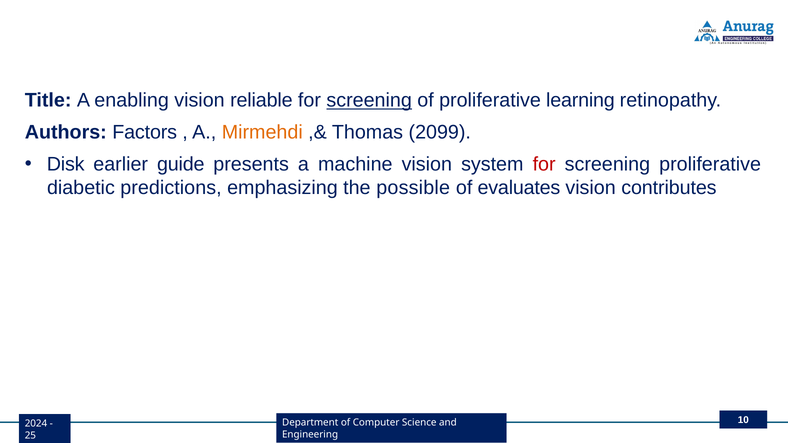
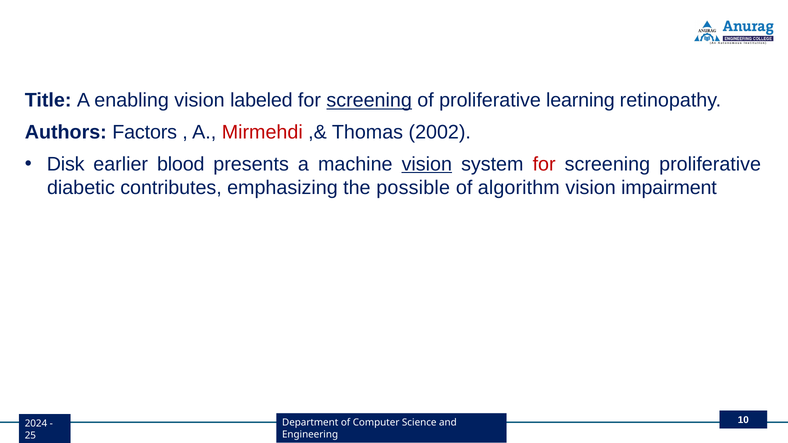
reliable: reliable -> labeled
Mirmehdi colour: orange -> red
2099: 2099 -> 2002
guide: guide -> blood
vision at (427, 164) underline: none -> present
predictions: predictions -> contributes
evaluates: evaluates -> algorithm
contributes: contributes -> impairment
